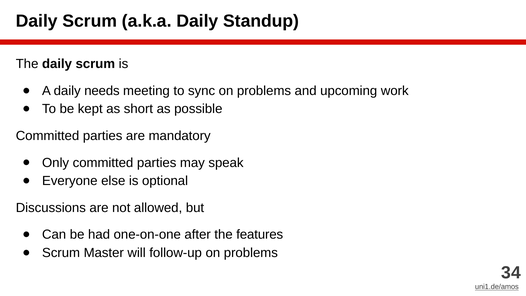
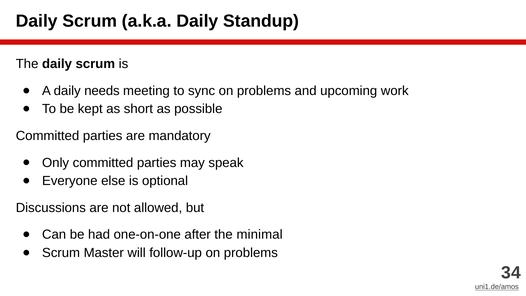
features: features -> minimal
